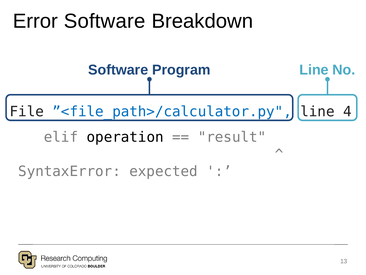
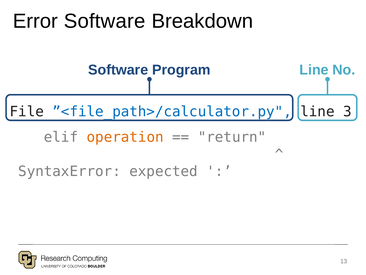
4: 4 -> 3
operation colour: black -> orange
result: result -> return
